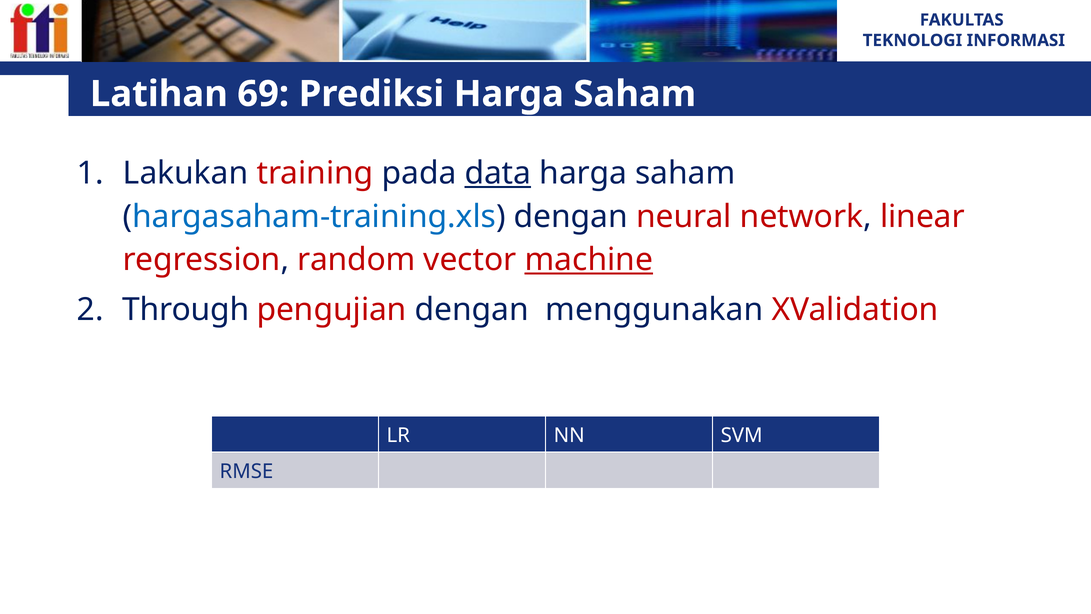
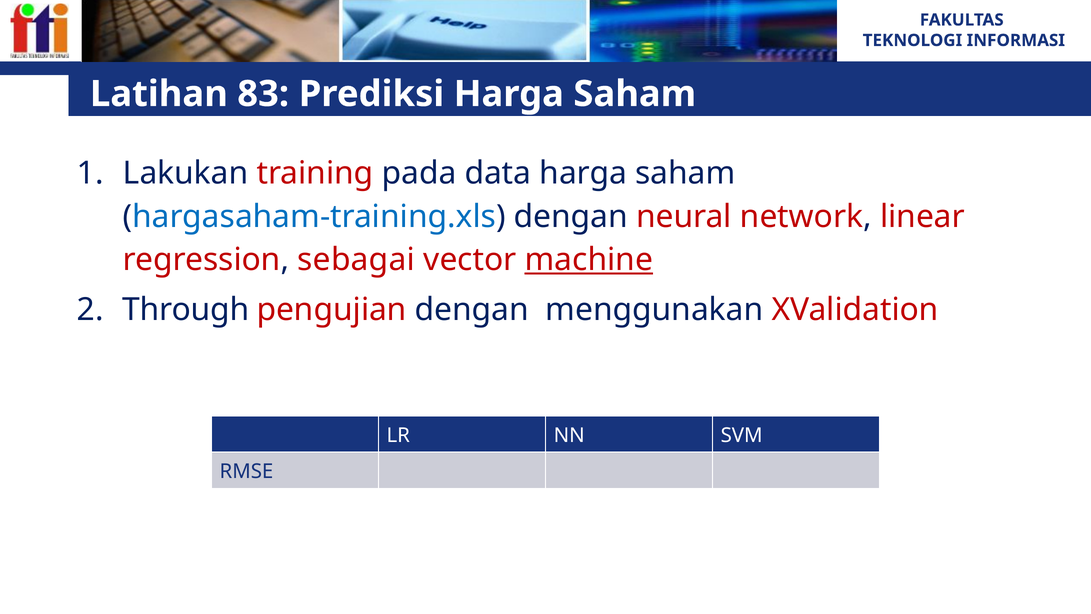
69: 69 -> 83
data underline: present -> none
random: random -> sebagai
